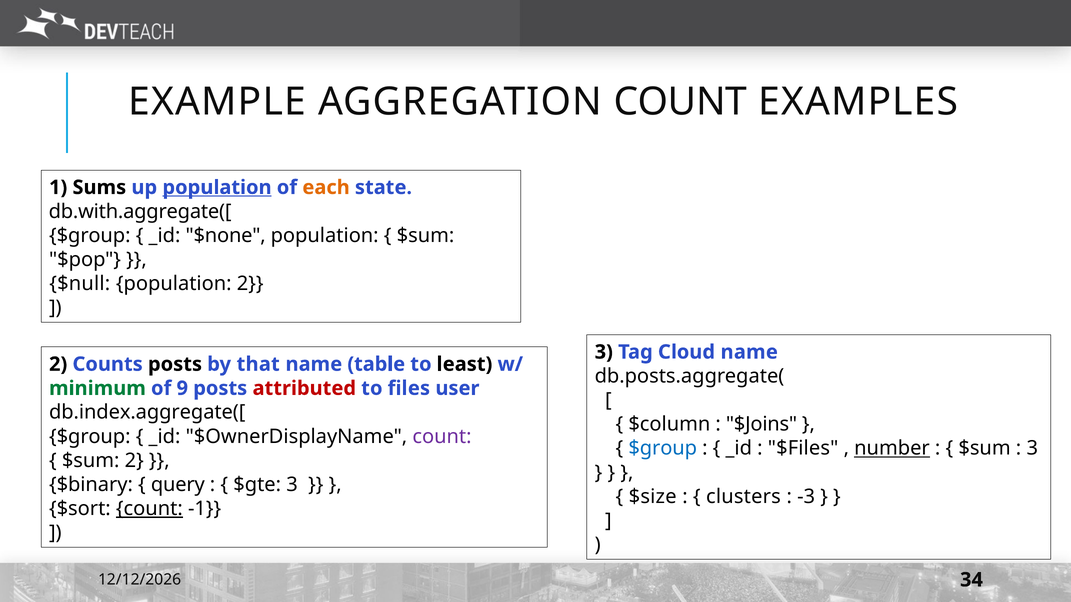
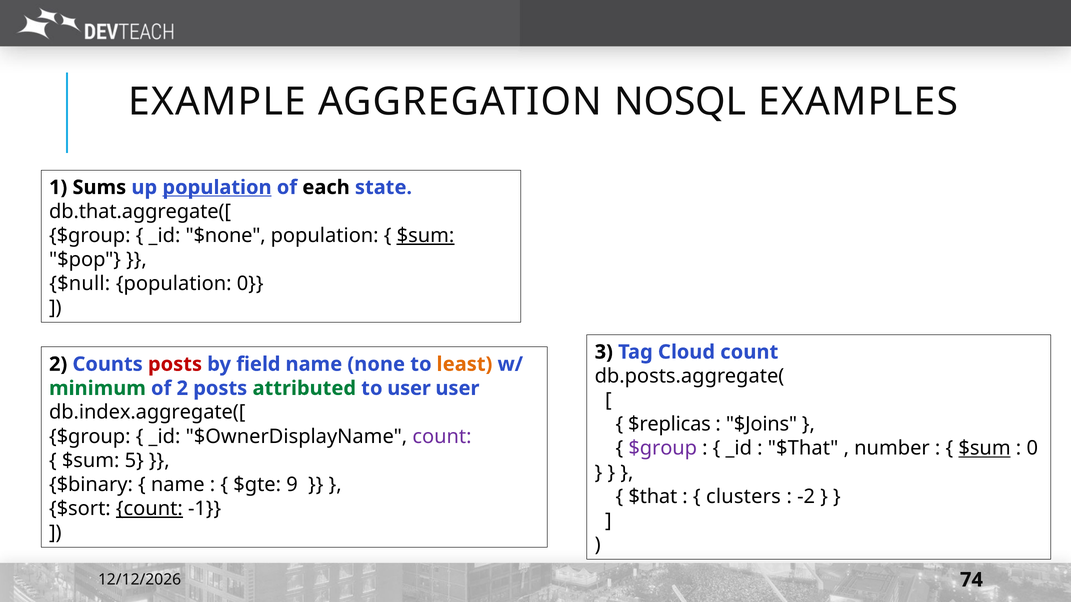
AGGREGATION COUNT: COUNT -> NOSQL
each colour: orange -> black
db.with.aggregate([: db.with.aggregate([ -> db.that.aggregate([
$sum at (426, 236) underline: none -> present
population 2: 2 -> 0
Cloud name: name -> count
posts at (175, 364) colour: black -> red
that: that -> field
table: table -> none
least colour: black -> orange
of 9: 9 -> 2
attributed colour: red -> green
to files: files -> user
$column: $column -> $replicas
$group at (663, 449) colour: blue -> purple
$Files at (803, 449): $Files -> $That
number underline: present -> none
$sum at (985, 449) underline: none -> present
3 at (1032, 449): 3 -> 0
$sum 2: 2 -> 5
query at (178, 485): query -> name
$gte 3: 3 -> 9
$size at (653, 497): $size -> $that
-3: -3 -> -2
34: 34 -> 74
